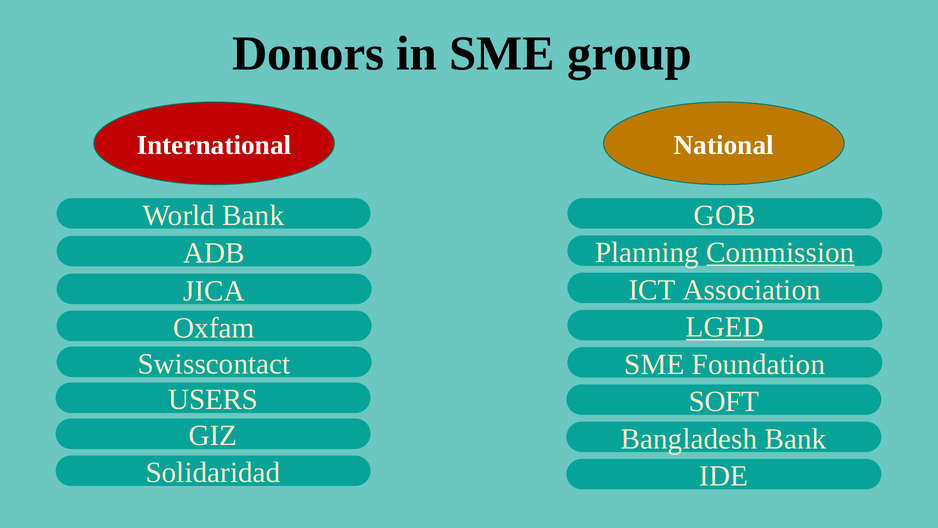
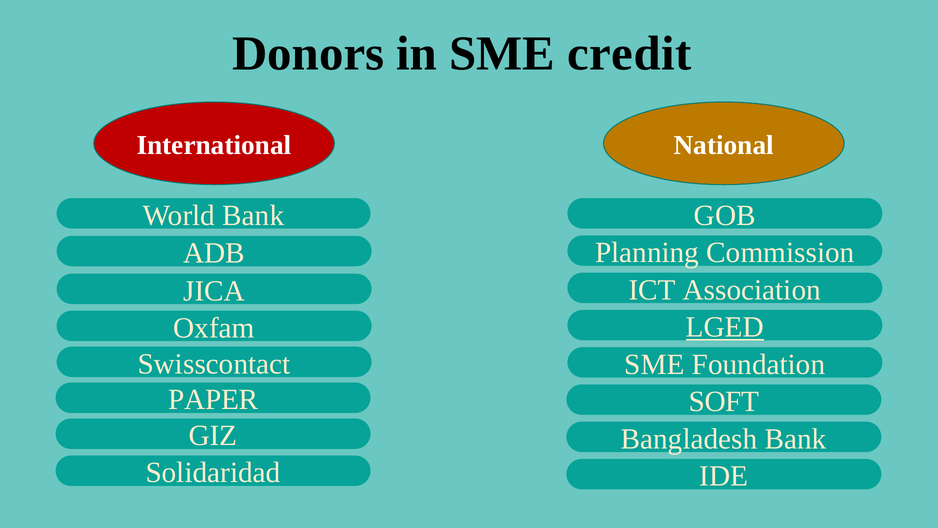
group: group -> credit
Commission underline: present -> none
USERS: USERS -> PAPER
